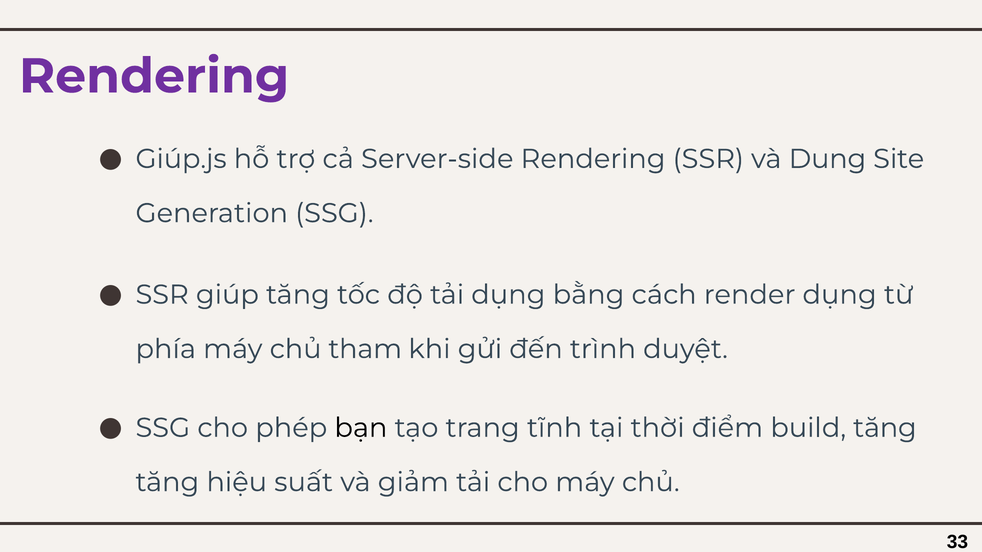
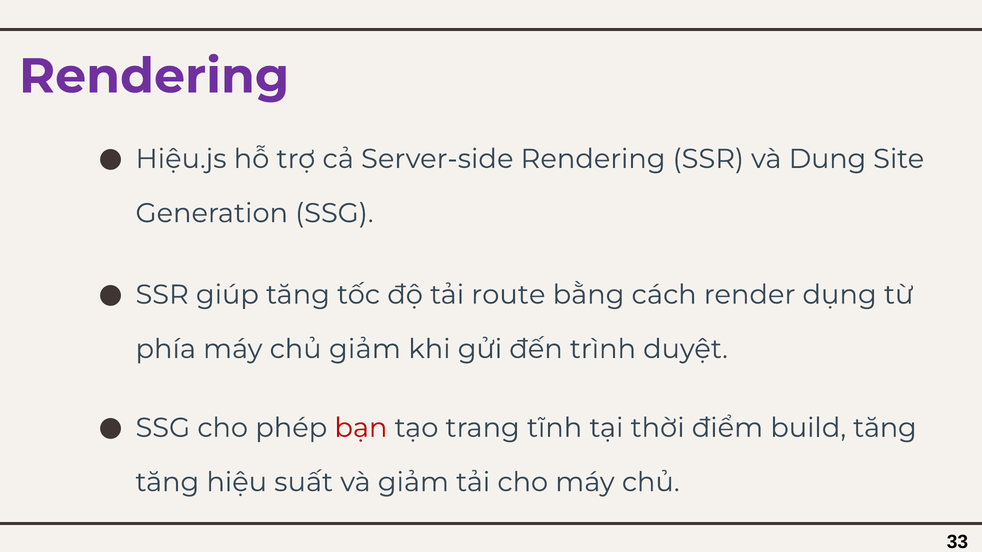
Giúp.js: Giúp.js -> Hiệu.js
tải dụng: dụng -> route
chủ tham: tham -> giảm
bạn colour: black -> red
